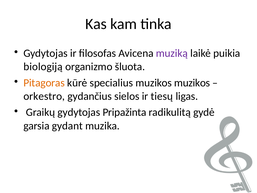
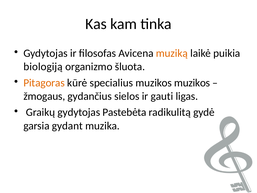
muziką colour: purple -> orange
orkestro: orkestro -> žmogaus
tiesų: tiesų -> gauti
Pripažinta: Pripažinta -> Pastebėta
